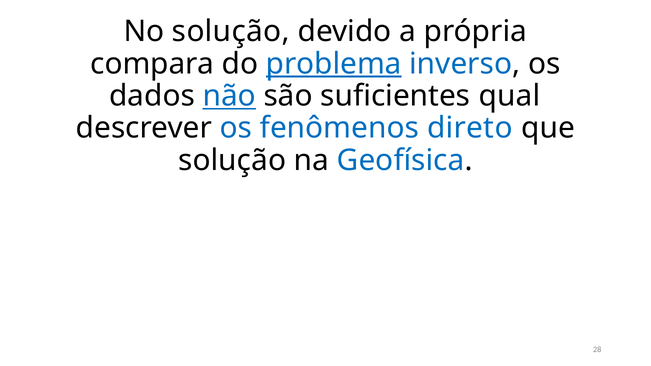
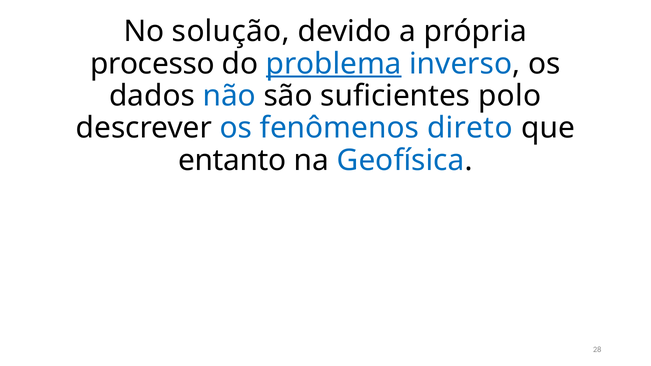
compara: compara -> processo
não underline: present -> none
qual: qual -> polo
solução at (232, 160): solução -> entanto
